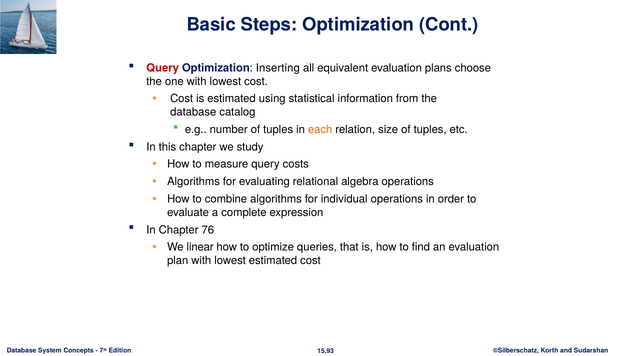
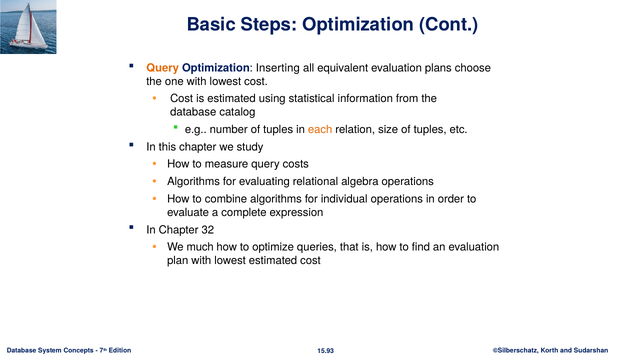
Query at (163, 68) colour: red -> orange
76: 76 -> 32
linear: linear -> much
